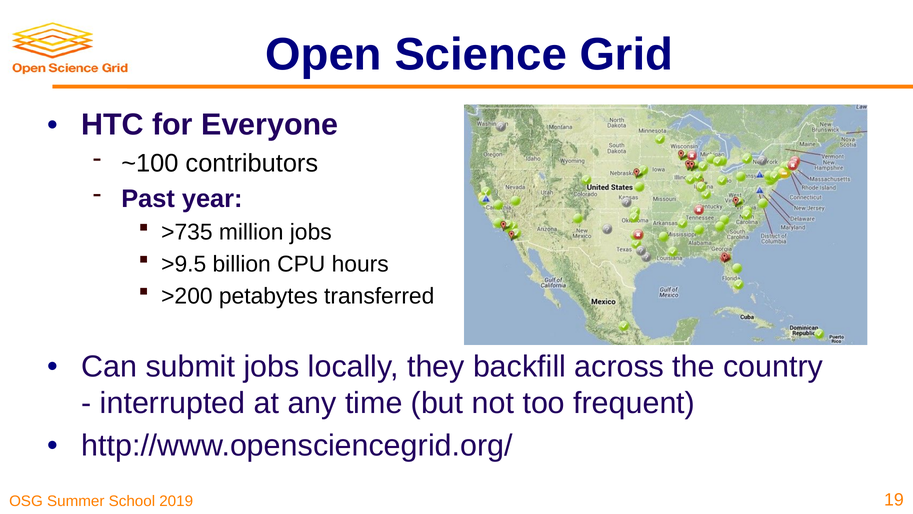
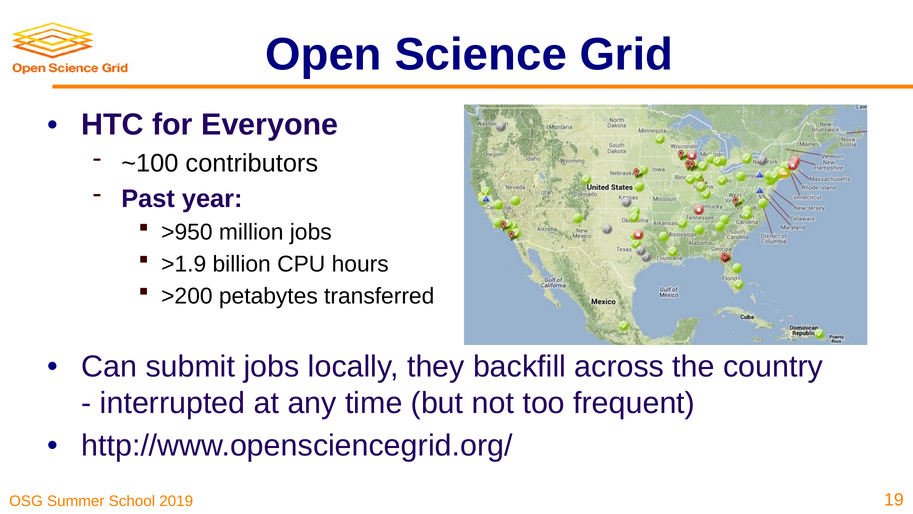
>735: >735 -> >950
>9.5: >9.5 -> >1.9
